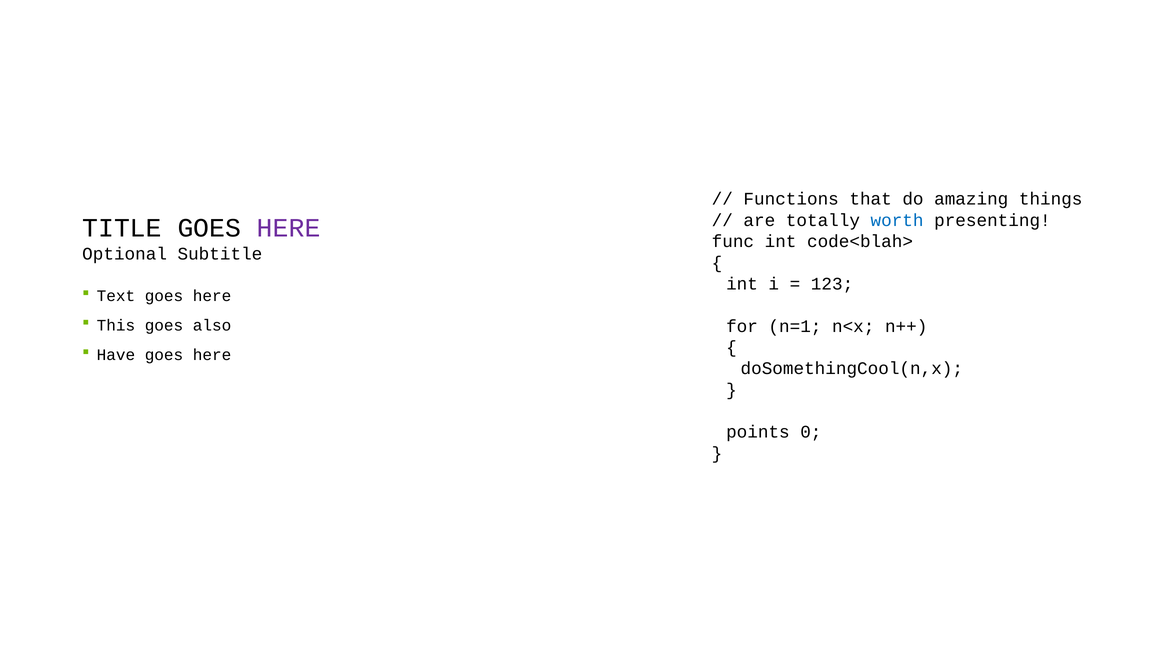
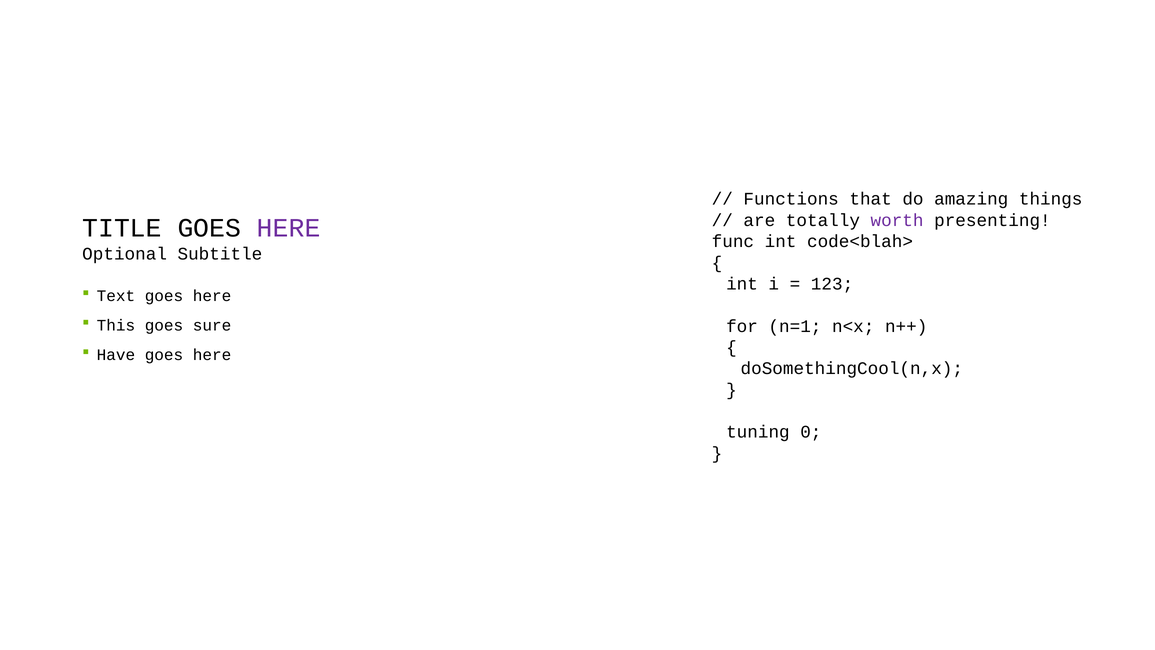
worth colour: blue -> purple
also: also -> sure
points: points -> tuning
